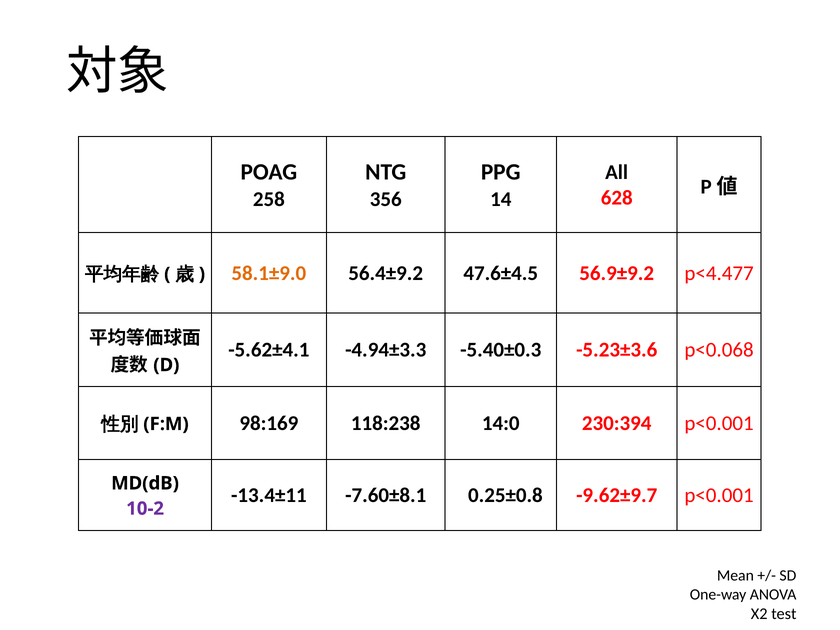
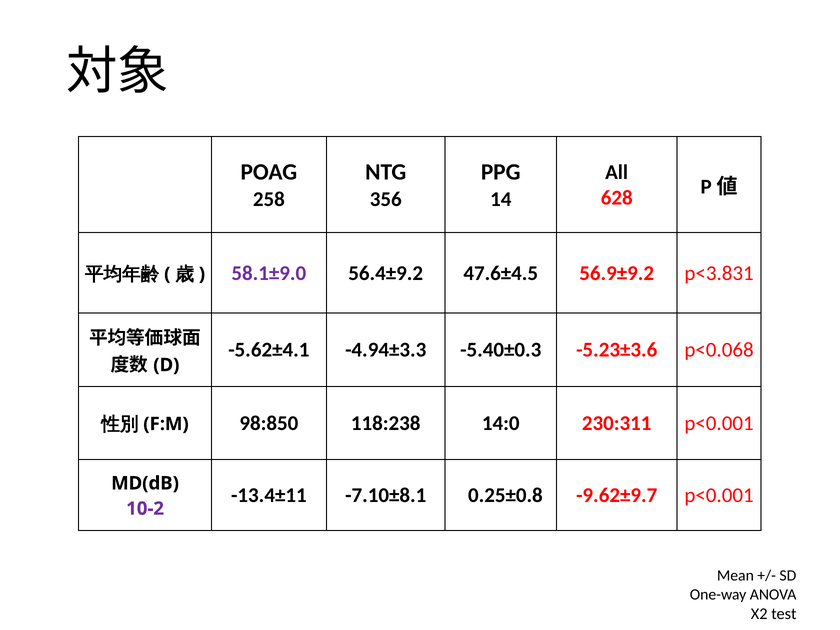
58.1±9.0 colour: orange -> purple
p<4.477: p<4.477 -> p<3.831
98:169: 98:169 -> 98:850
230:394: 230:394 -> 230:311
-7.60±8.1: -7.60±8.1 -> -7.10±8.1
